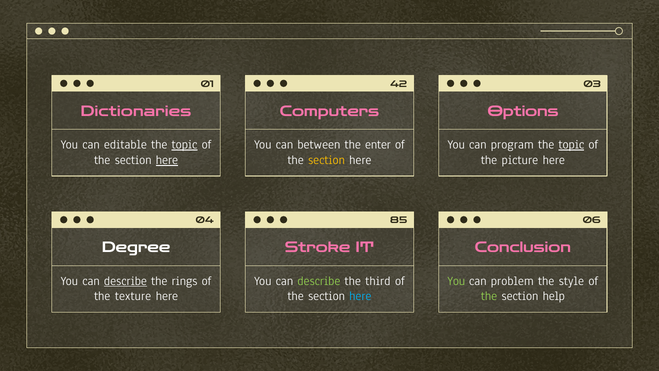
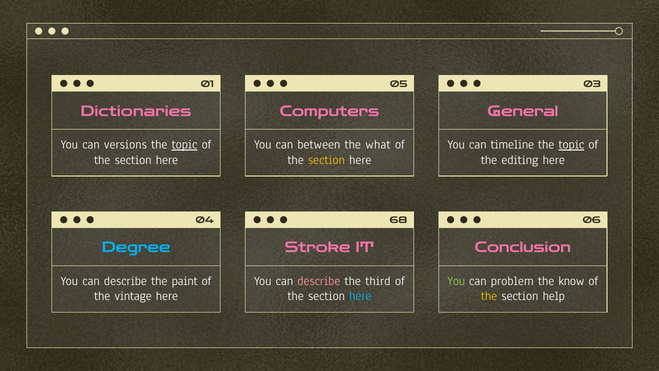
42: 42 -> 05
Options: Options -> General
editable: editable -> versions
enter: enter -> what
program: program -> timeline
here at (167, 160) underline: present -> none
picture: picture -> editing
85: 85 -> 68
Degree colour: white -> light blue
describe at (125, 281) underline: present -> none
rings: rings -> paint
describe at (319, 281) colour: light green -> pink
style: style -> know
texture: texture -> vintage
the at (489, 296) colour: light green -> yellow
